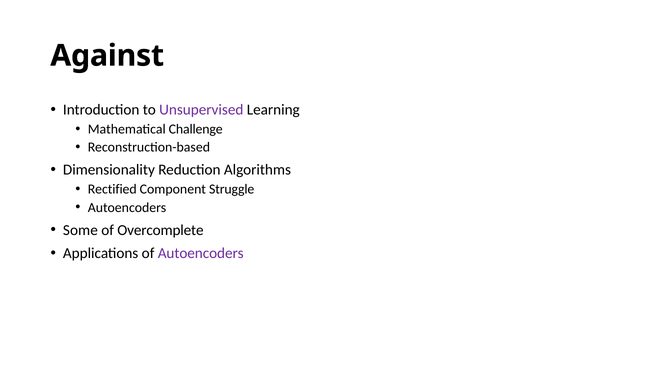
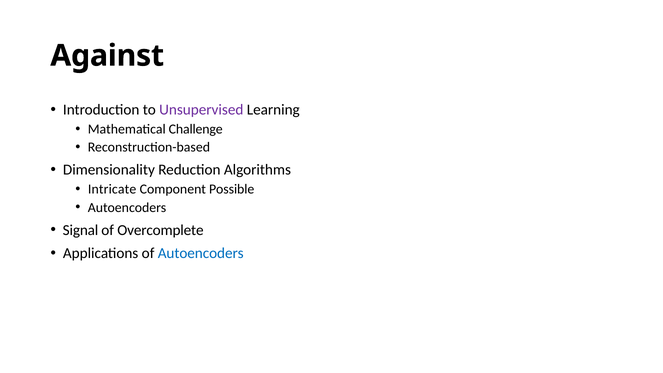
Rectified: Rectified -> Intricate
Struggle: Struggle -> Possible
Some: Some -> Signal
Autoencoders at (201, 253) colour: purple -> blue
